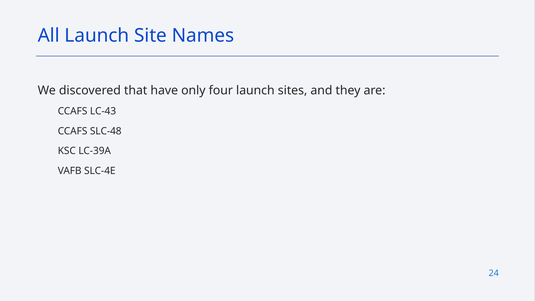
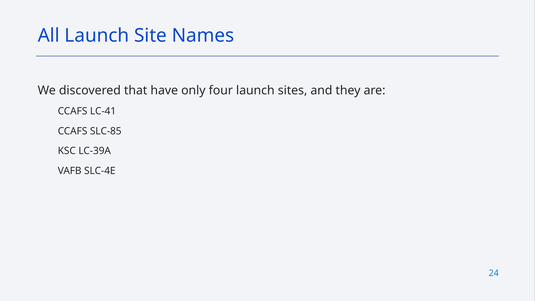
LC-43: LC-43 -> LC-41
SLC-48: SLC-48 -> SLC-85
